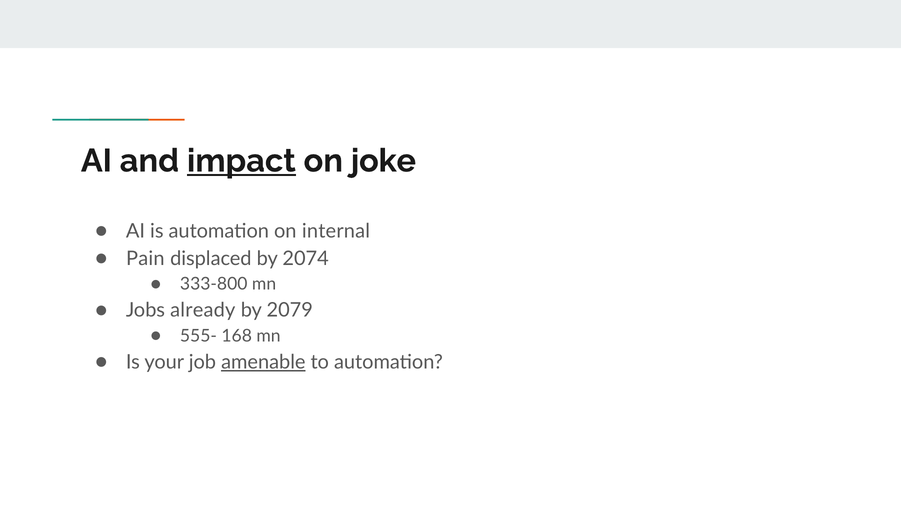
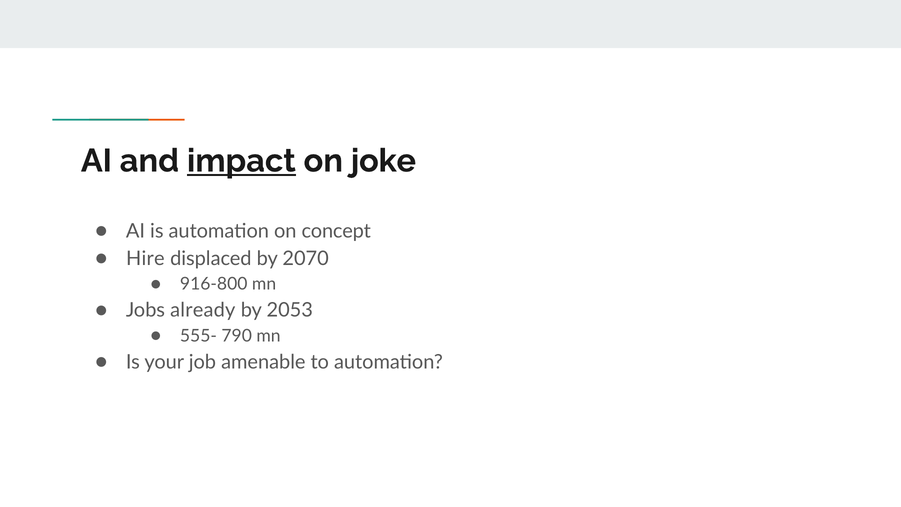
internal: internal -> concept
Pain: Pain -> Hire
2074: 2074 -> 2070
333-800: 333-800 -> 916-800
2079: 2079 -> 2053
168: 168 -> 790
amenable underline: present -> none
